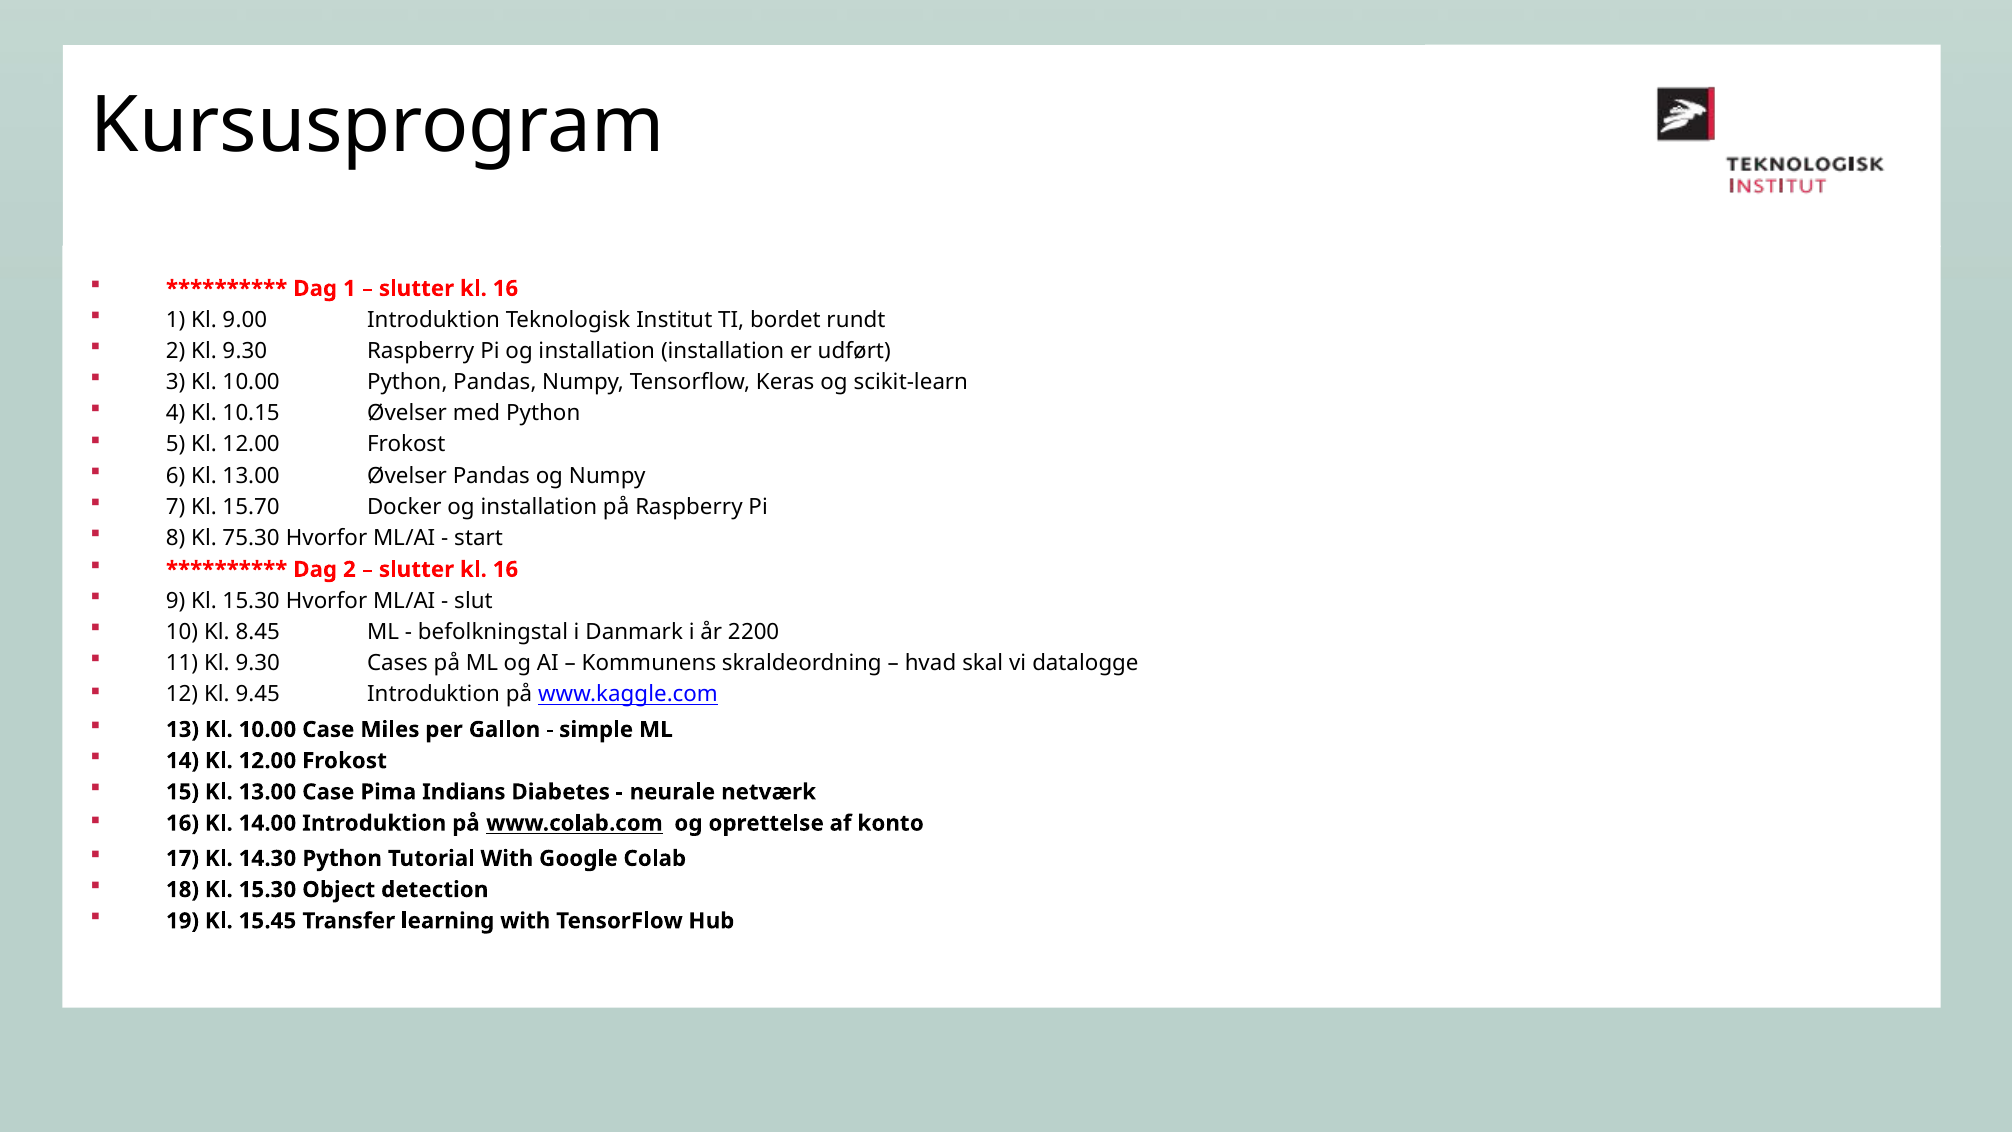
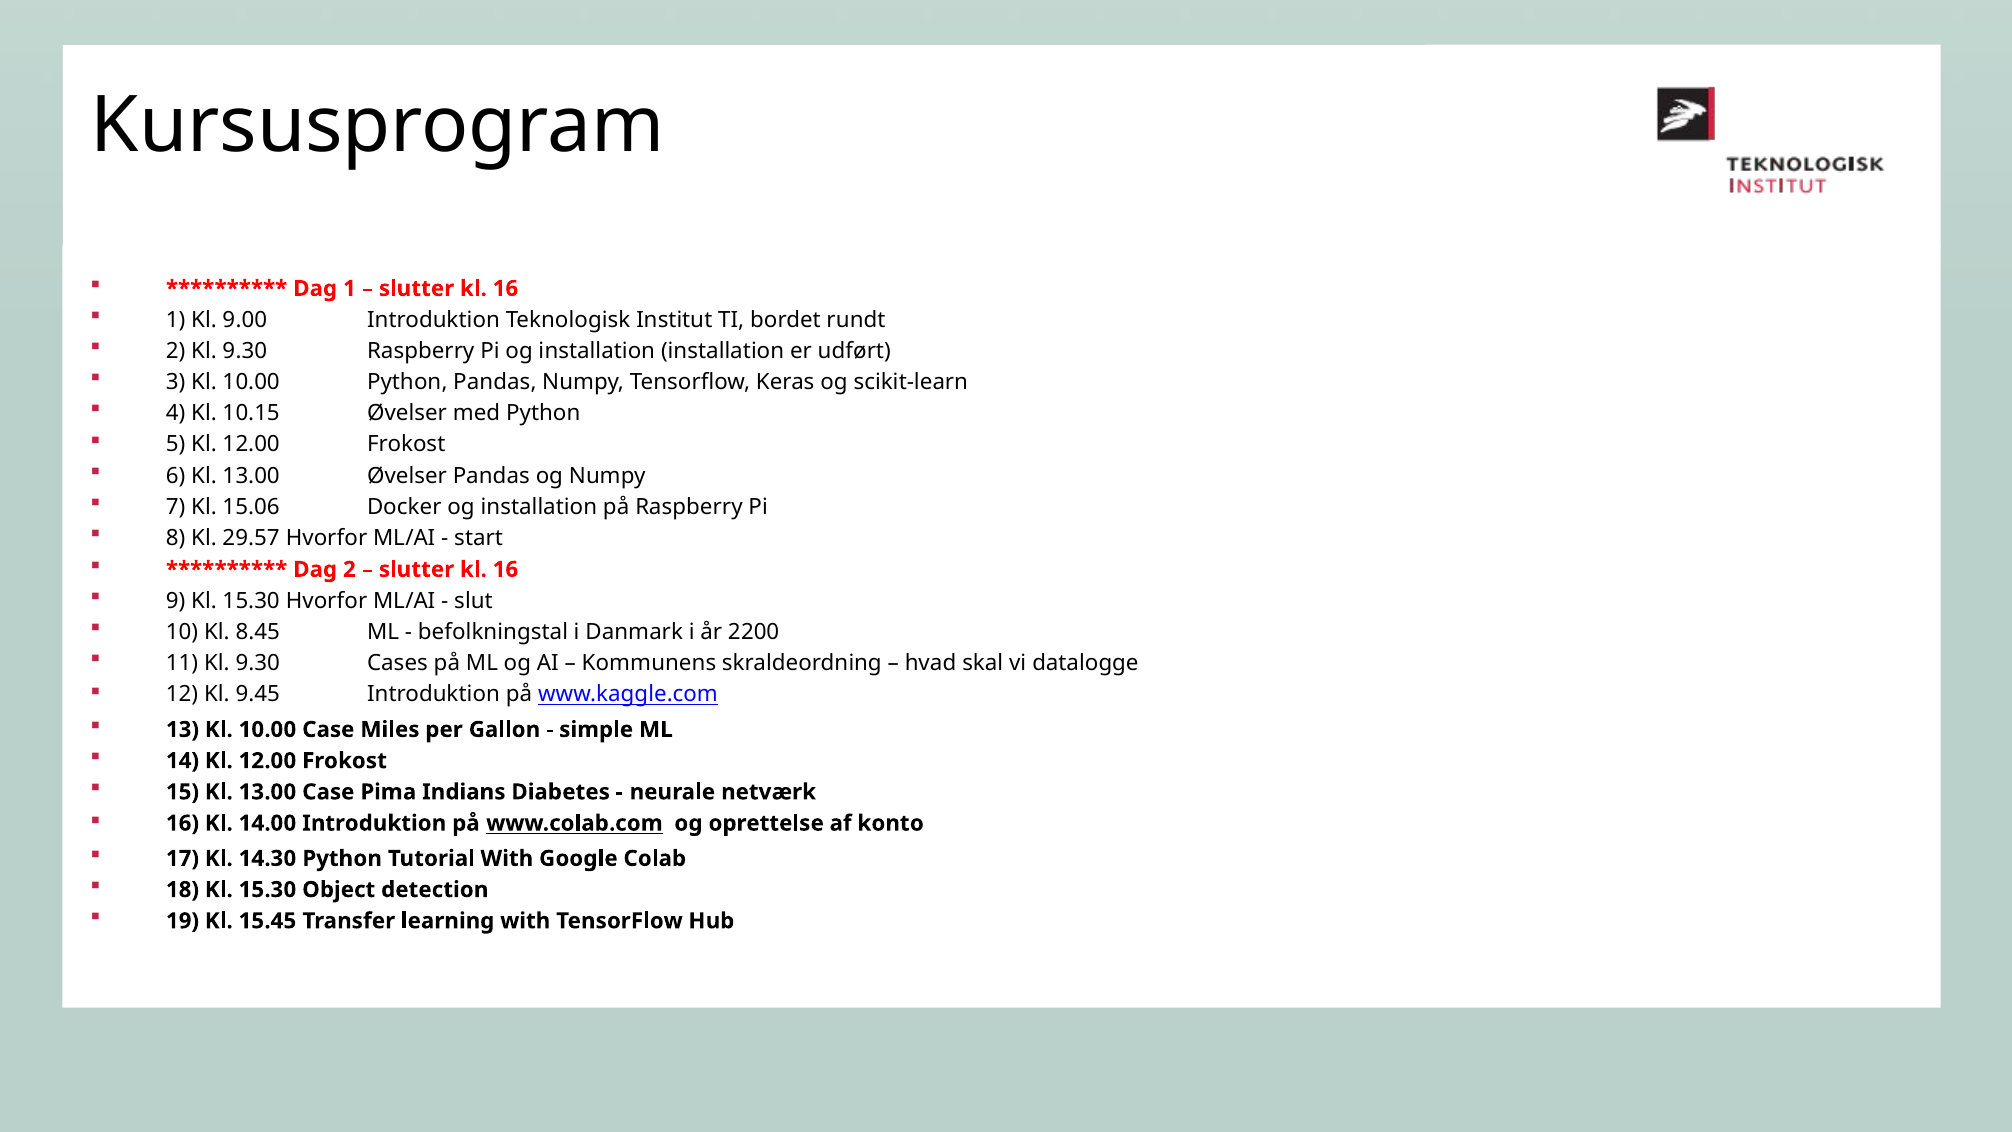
15.70: 15.70 -> 15.06
75.30: 75.30 -> 29.57
